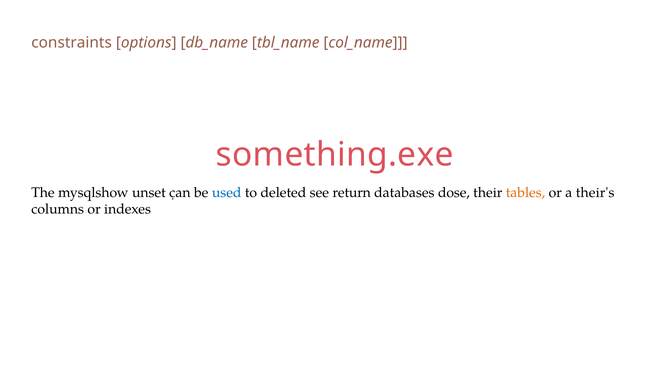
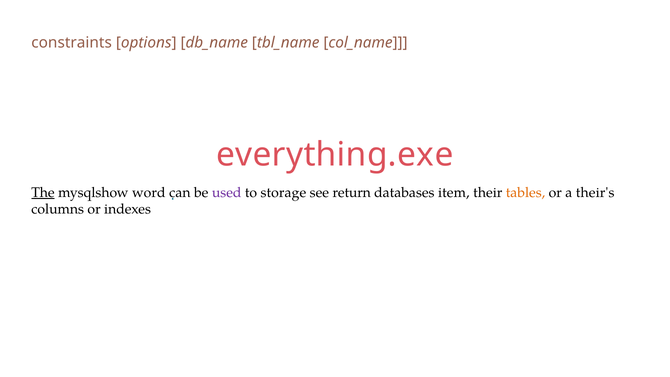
something.exe: something.exe -> everything.exe
The underline: none -> present
unset: unset -> word
used colour: blue -> purple
deleted: deleted -> storage
dose: dose -> item
